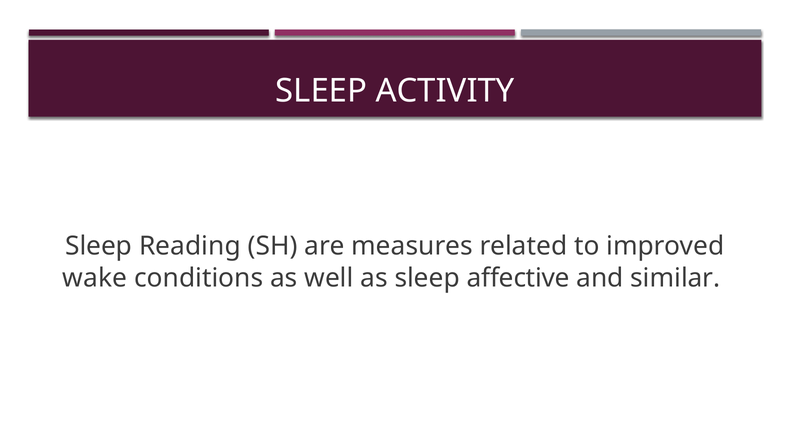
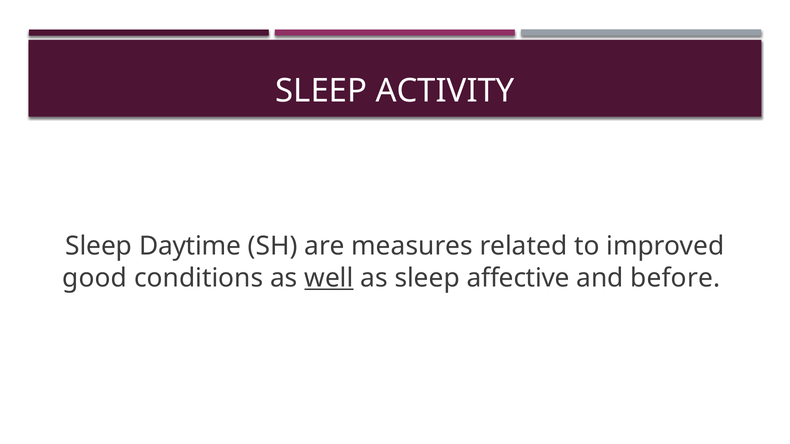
Reading: Reading -> Daytime
wake: wake -> good
well underline: none -> present
similar: similar -> before
